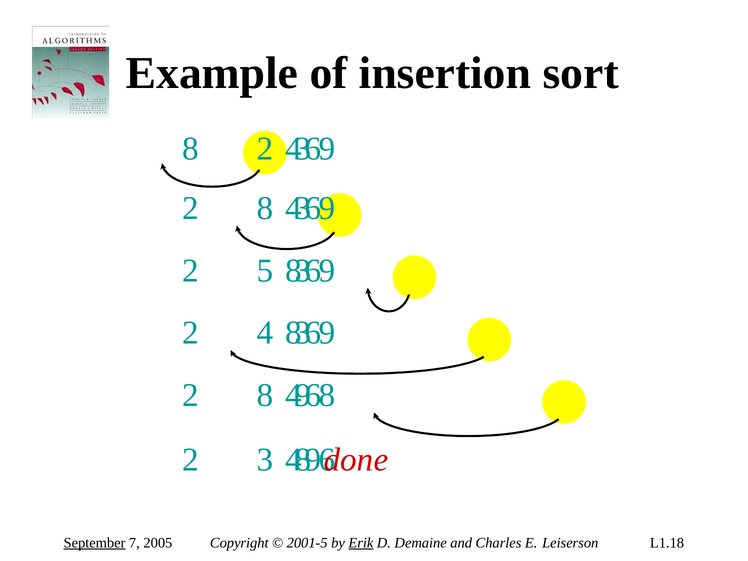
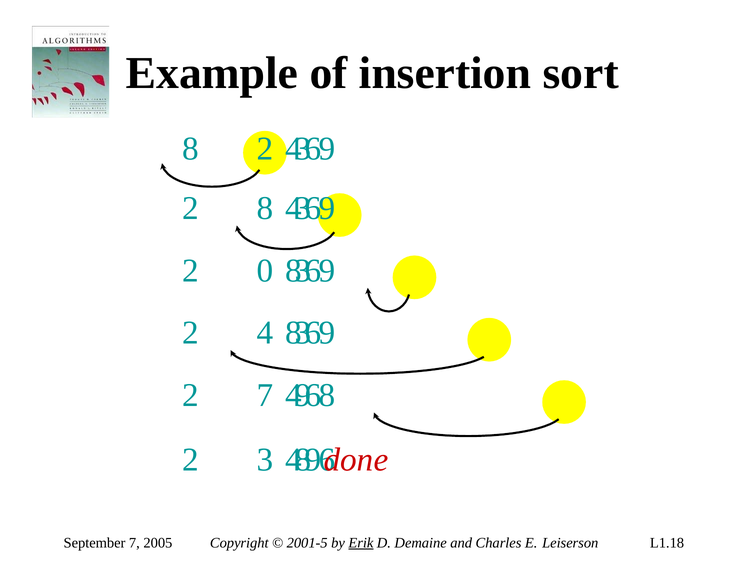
5: 5 -> 0
8 at (265, 395): 8 -> 7
September underline: present -> none
